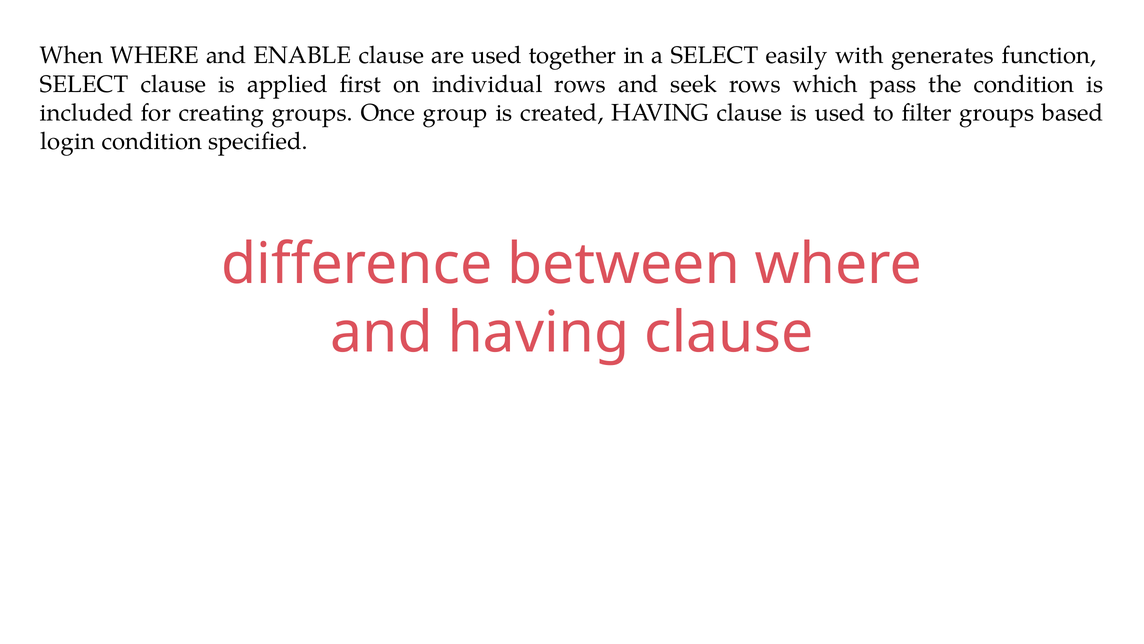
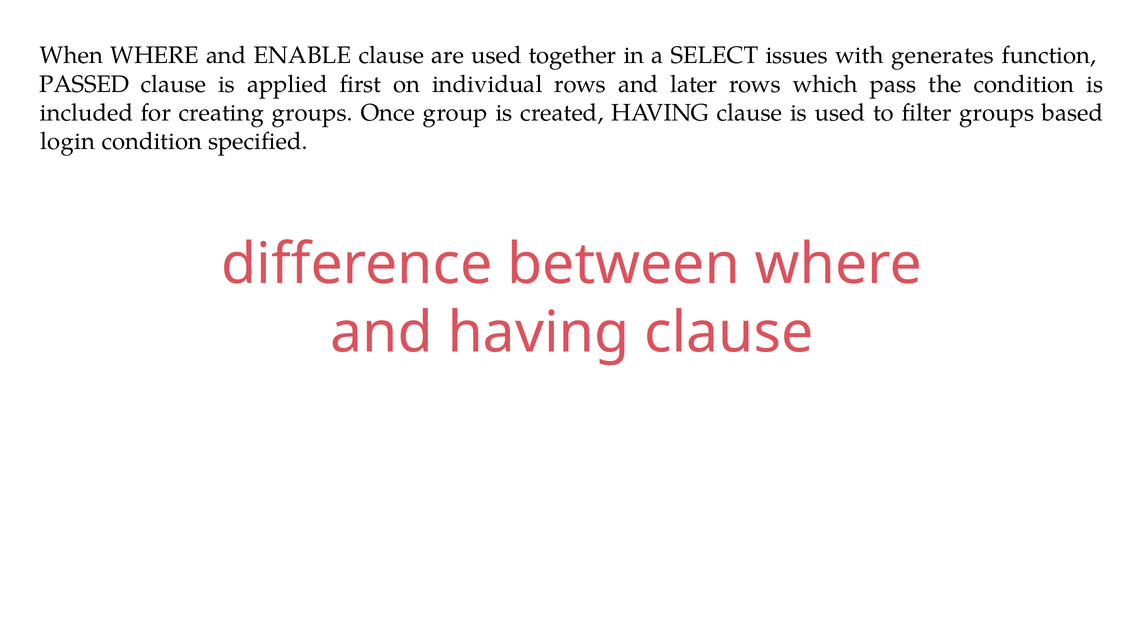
easily: easily -> issues
SELECT at (84, 84): SELECT -> PASSED
seek: seek -> later
